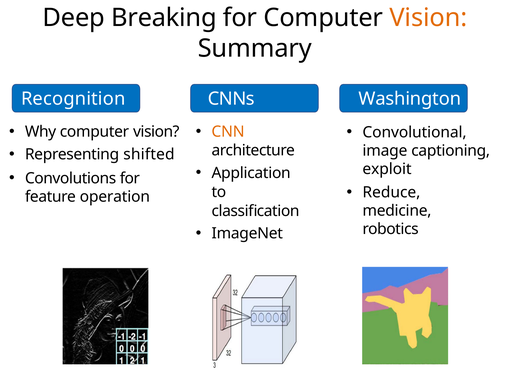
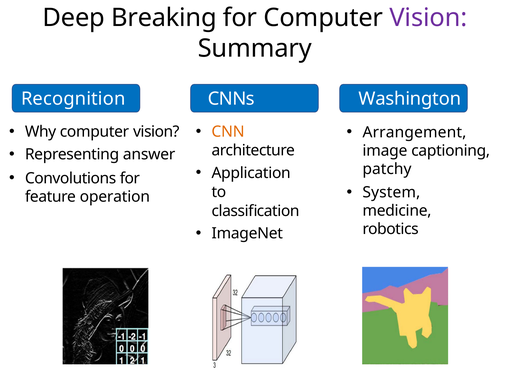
Vision at (428, 18) colour: orange -> purple
Convolutional: Convolutional -> Arrangement
shifted: shifted -> answer
exploit: exploit -> patchy
Reduce: Reduce -> System
